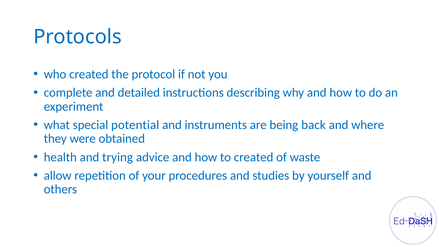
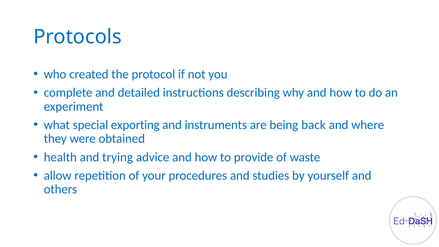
potential: potential -> exporting
to created: created -> provide
